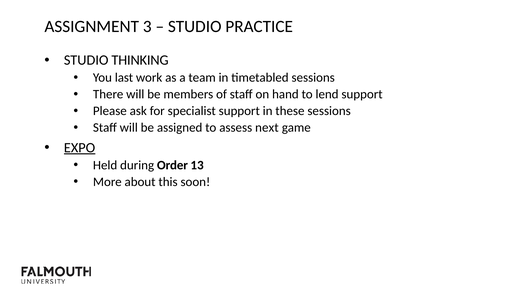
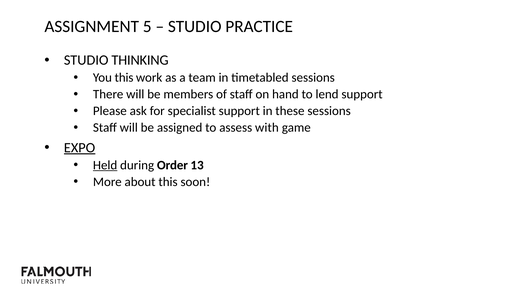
3: 3 -> 5
You last: last -> this
next: next -> with
Held underline: none -> present
